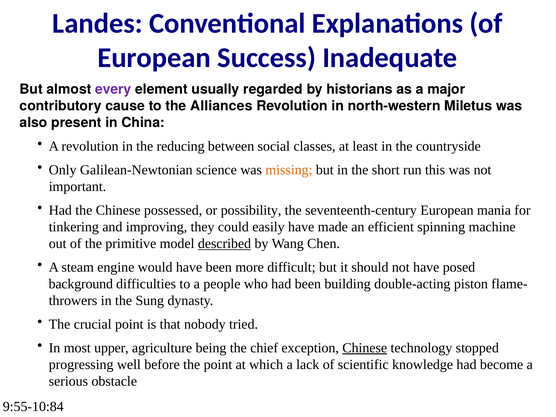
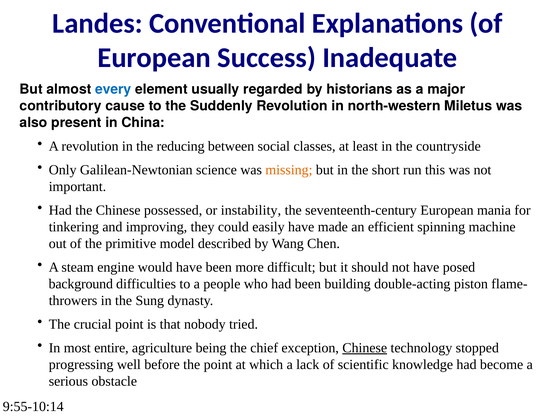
every colour: purple -> blue
Alliances: Alliances -> Suddenly
possibility: possibility -> instability
described underline: present -> none
upper: upper -> entire
9:55-10:84: 9:55-10:84 -> 9:55-10:14
